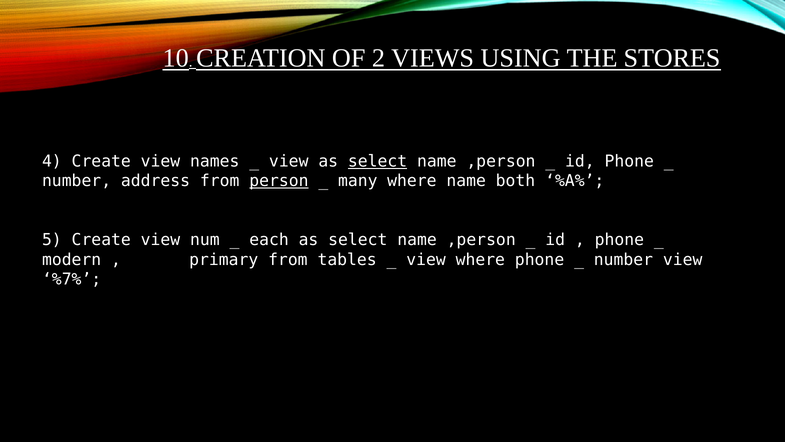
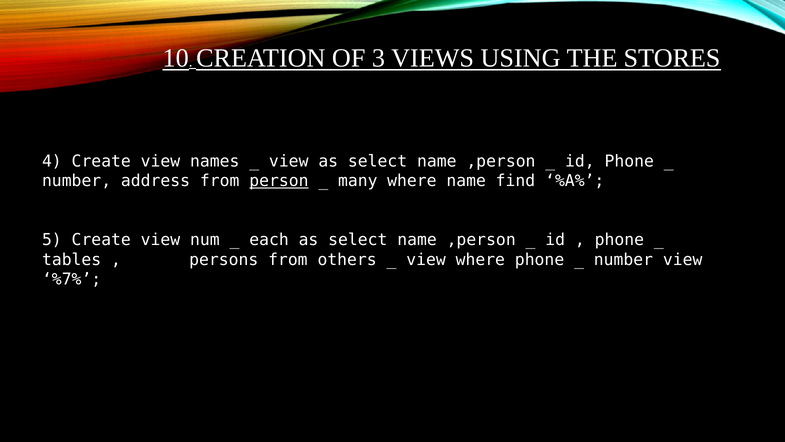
2: 2 -> 3
select at (378, 161) underline: present -> none
both: both -> find
modern: modern -> tables
primary: primary -> persons
tables: tables -> others
